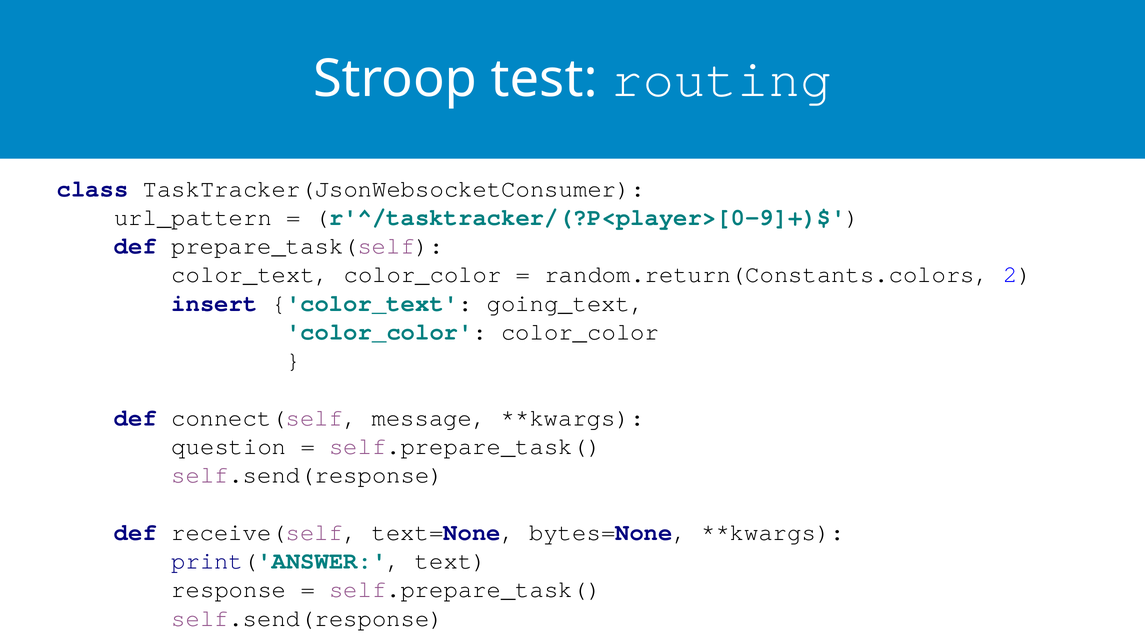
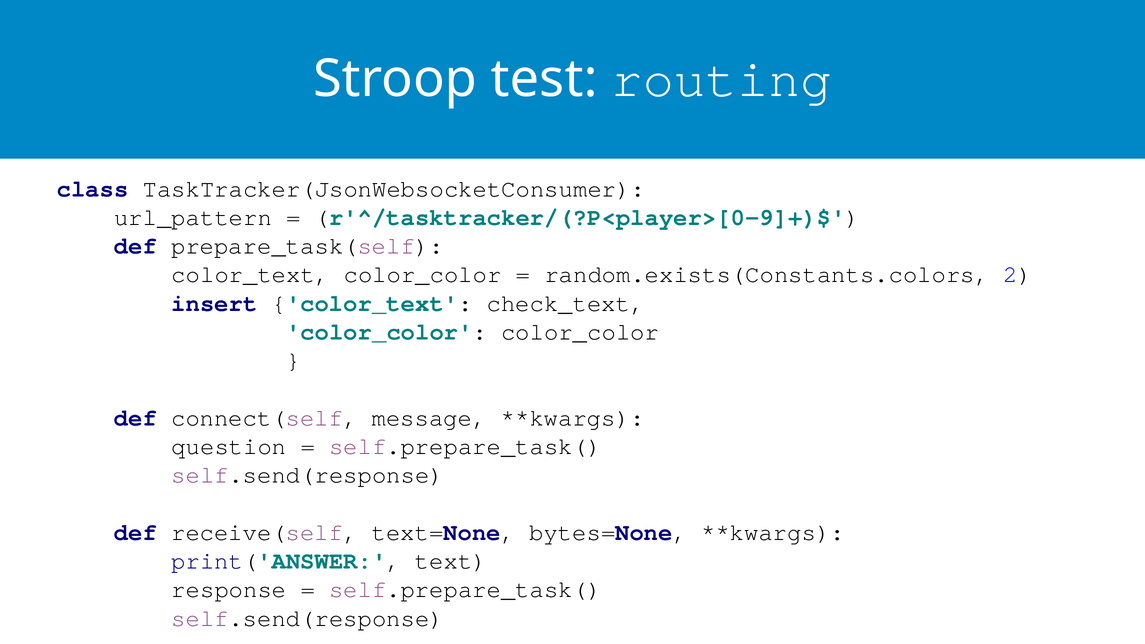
random.return(Constants.colors: random.return(Constants.colors -> random.exists(Constants.colors
going_text: going_text -> check_text
